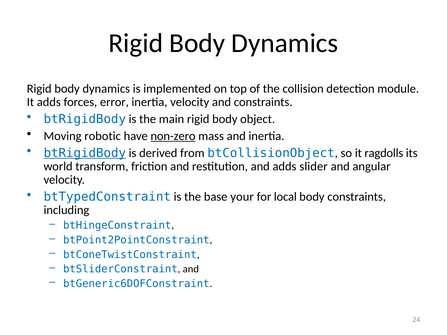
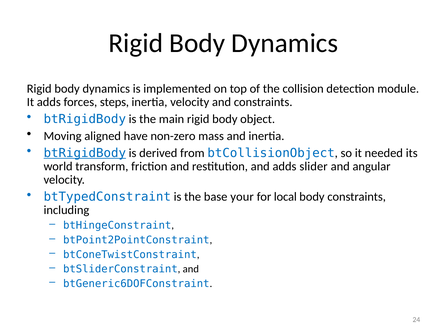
error: error -> steps
robotic: robotic -> aligned
non-zero underline: present -> none
ragdolls: ragdolls -> needed
